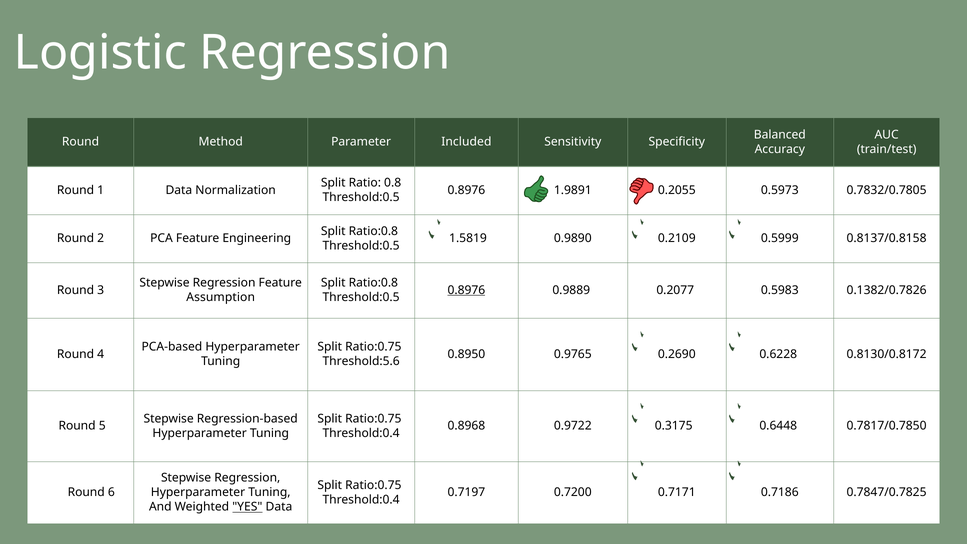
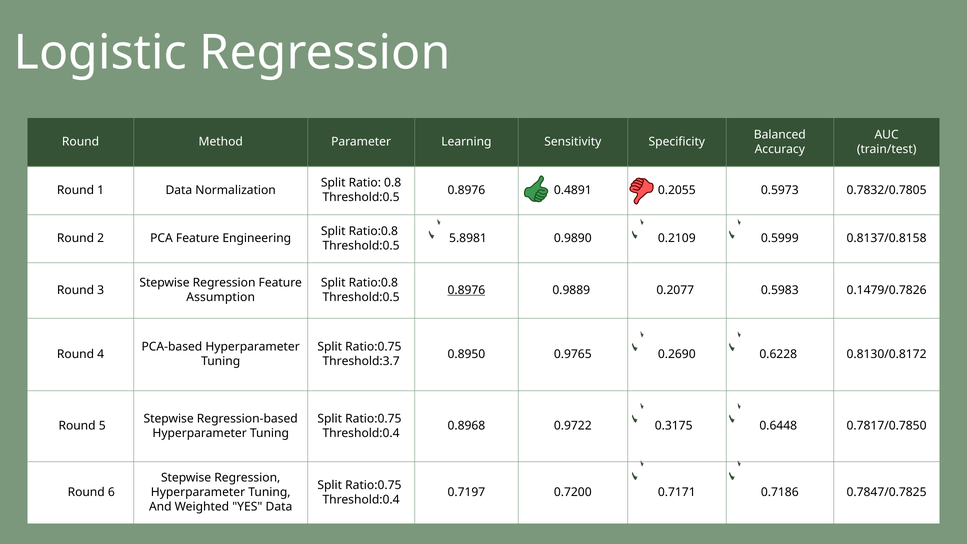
Included: Included -> Learning
1.9891: 1.9891 -> 0.4891
1.5819: 1.5819 -> 5.8981
0.1382/0.7826: 0.1382/0.7826 -> 0.1479/0.7826
Threshold:5.6: Threshold:5.6 -> Threshold:3.7
YES underline: present -> none
